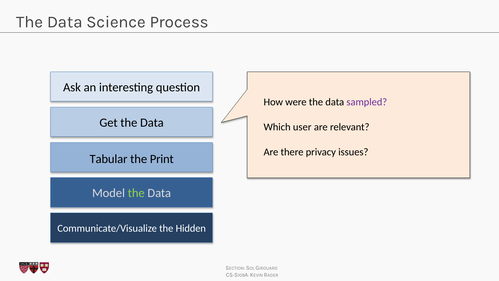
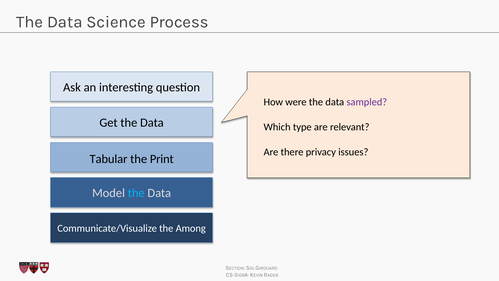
user: user -> type
the at (136, 193) colour: light green -> light blue
Hidden: Hidden -> Among
